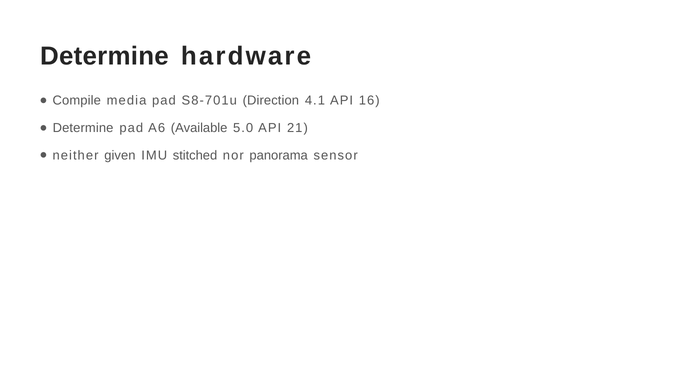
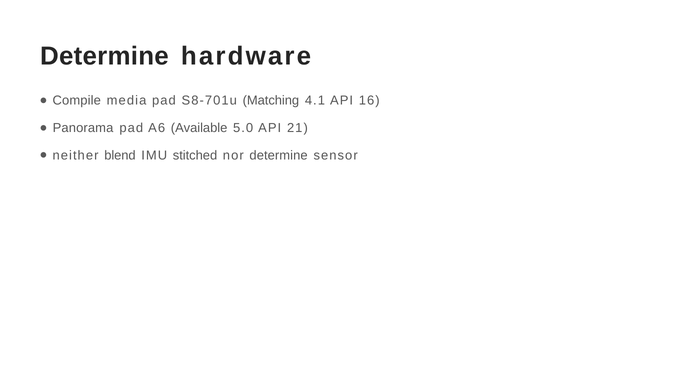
Direction: Direction -> Matching
Determine at (83, 128): Determine -> Panorama
given: given -> blend
nor panorama: panorama -> determine
